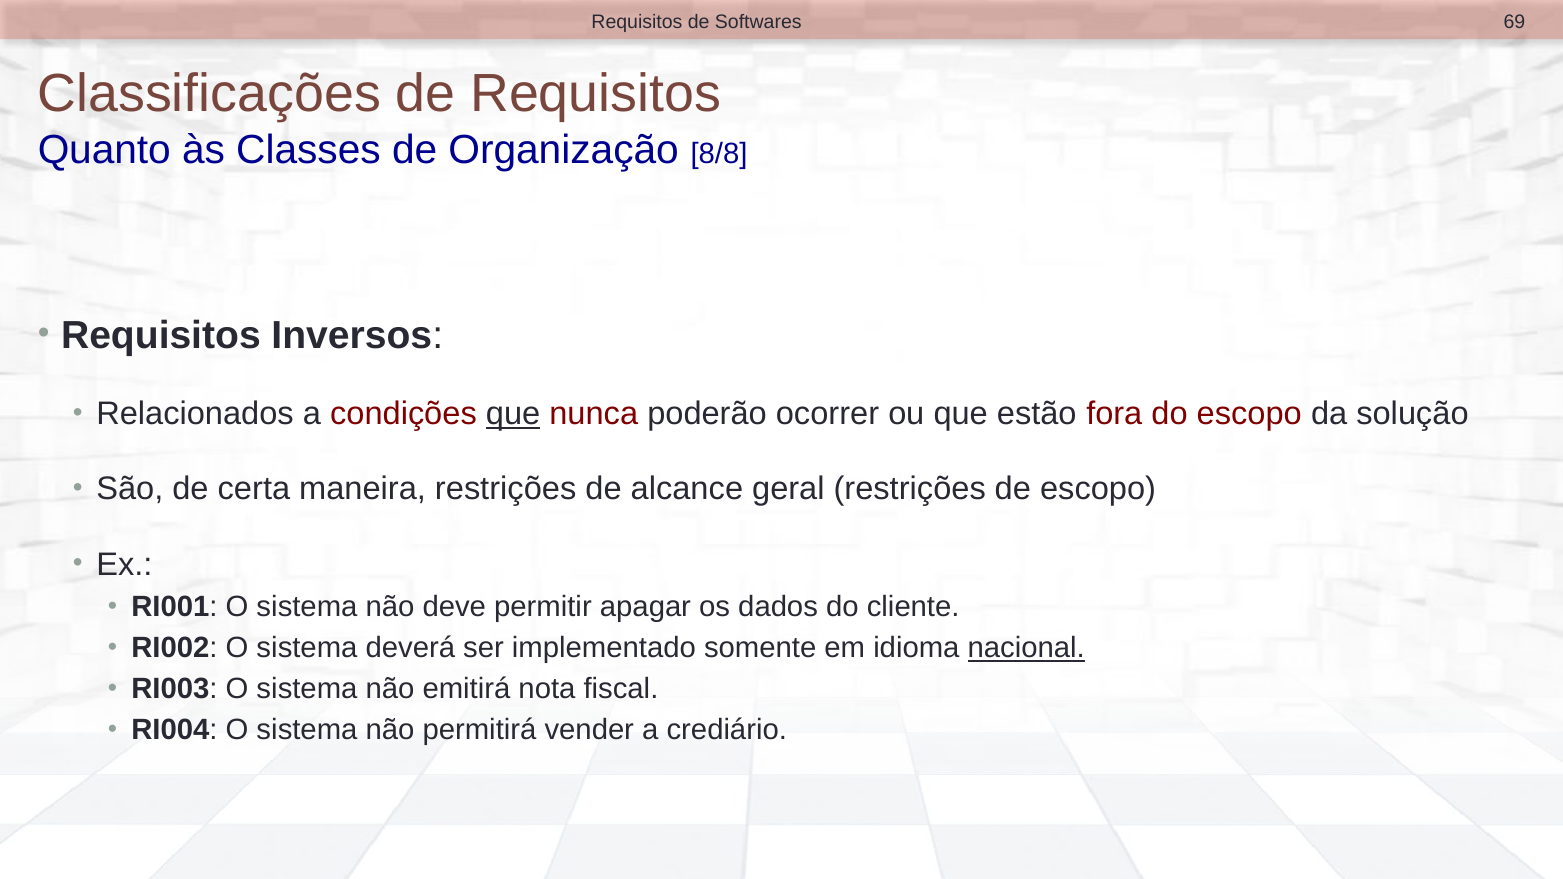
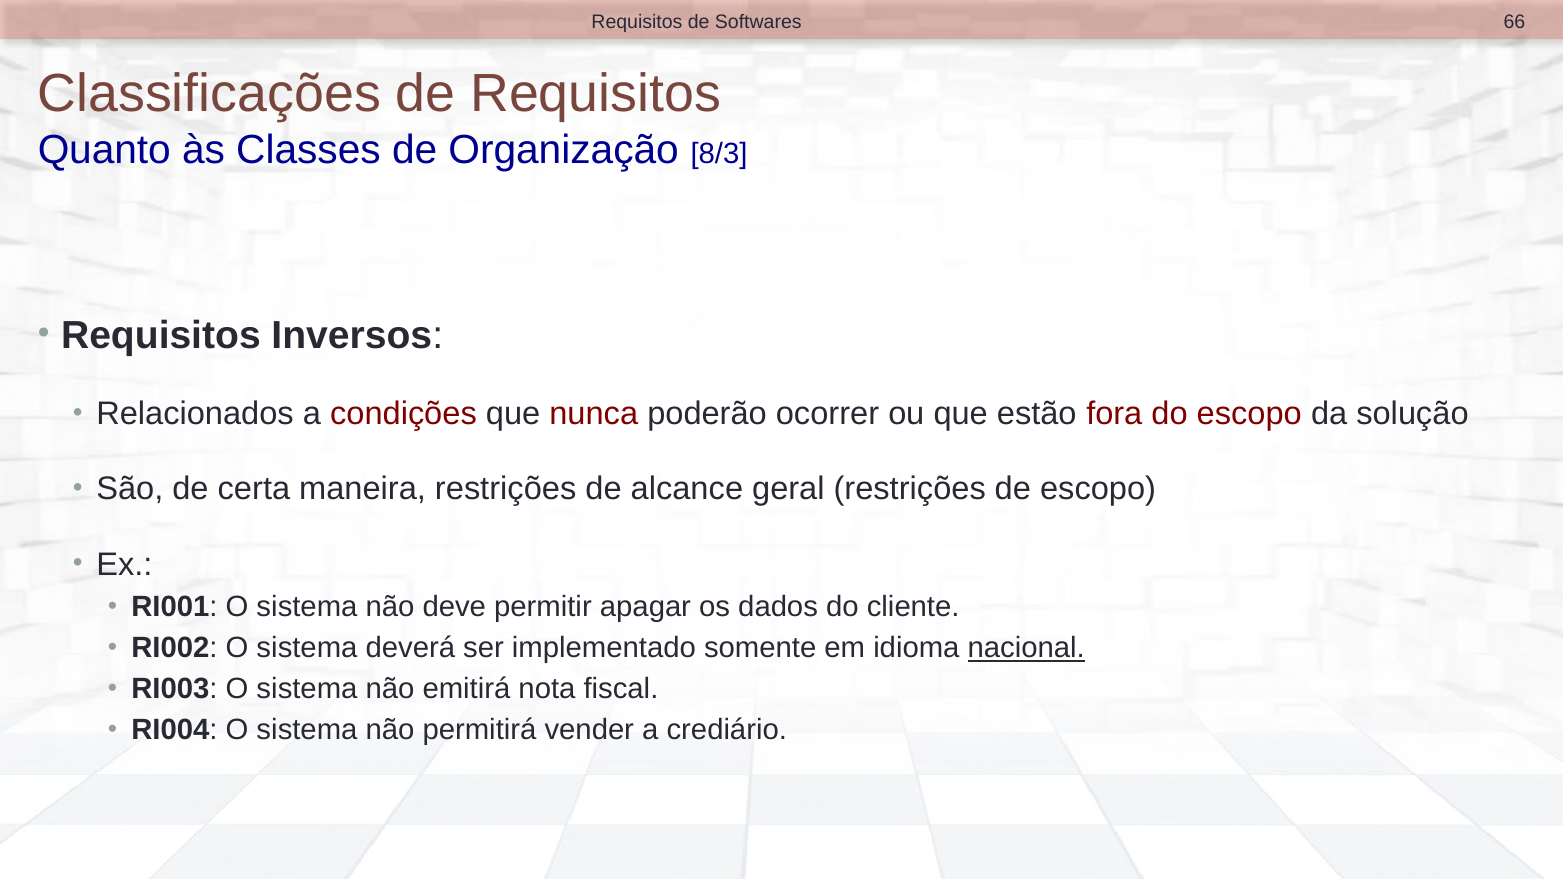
69: 69 -> 66
8/8: 8/8 -> 8/3
que at (513, 414) underline: present -> none
